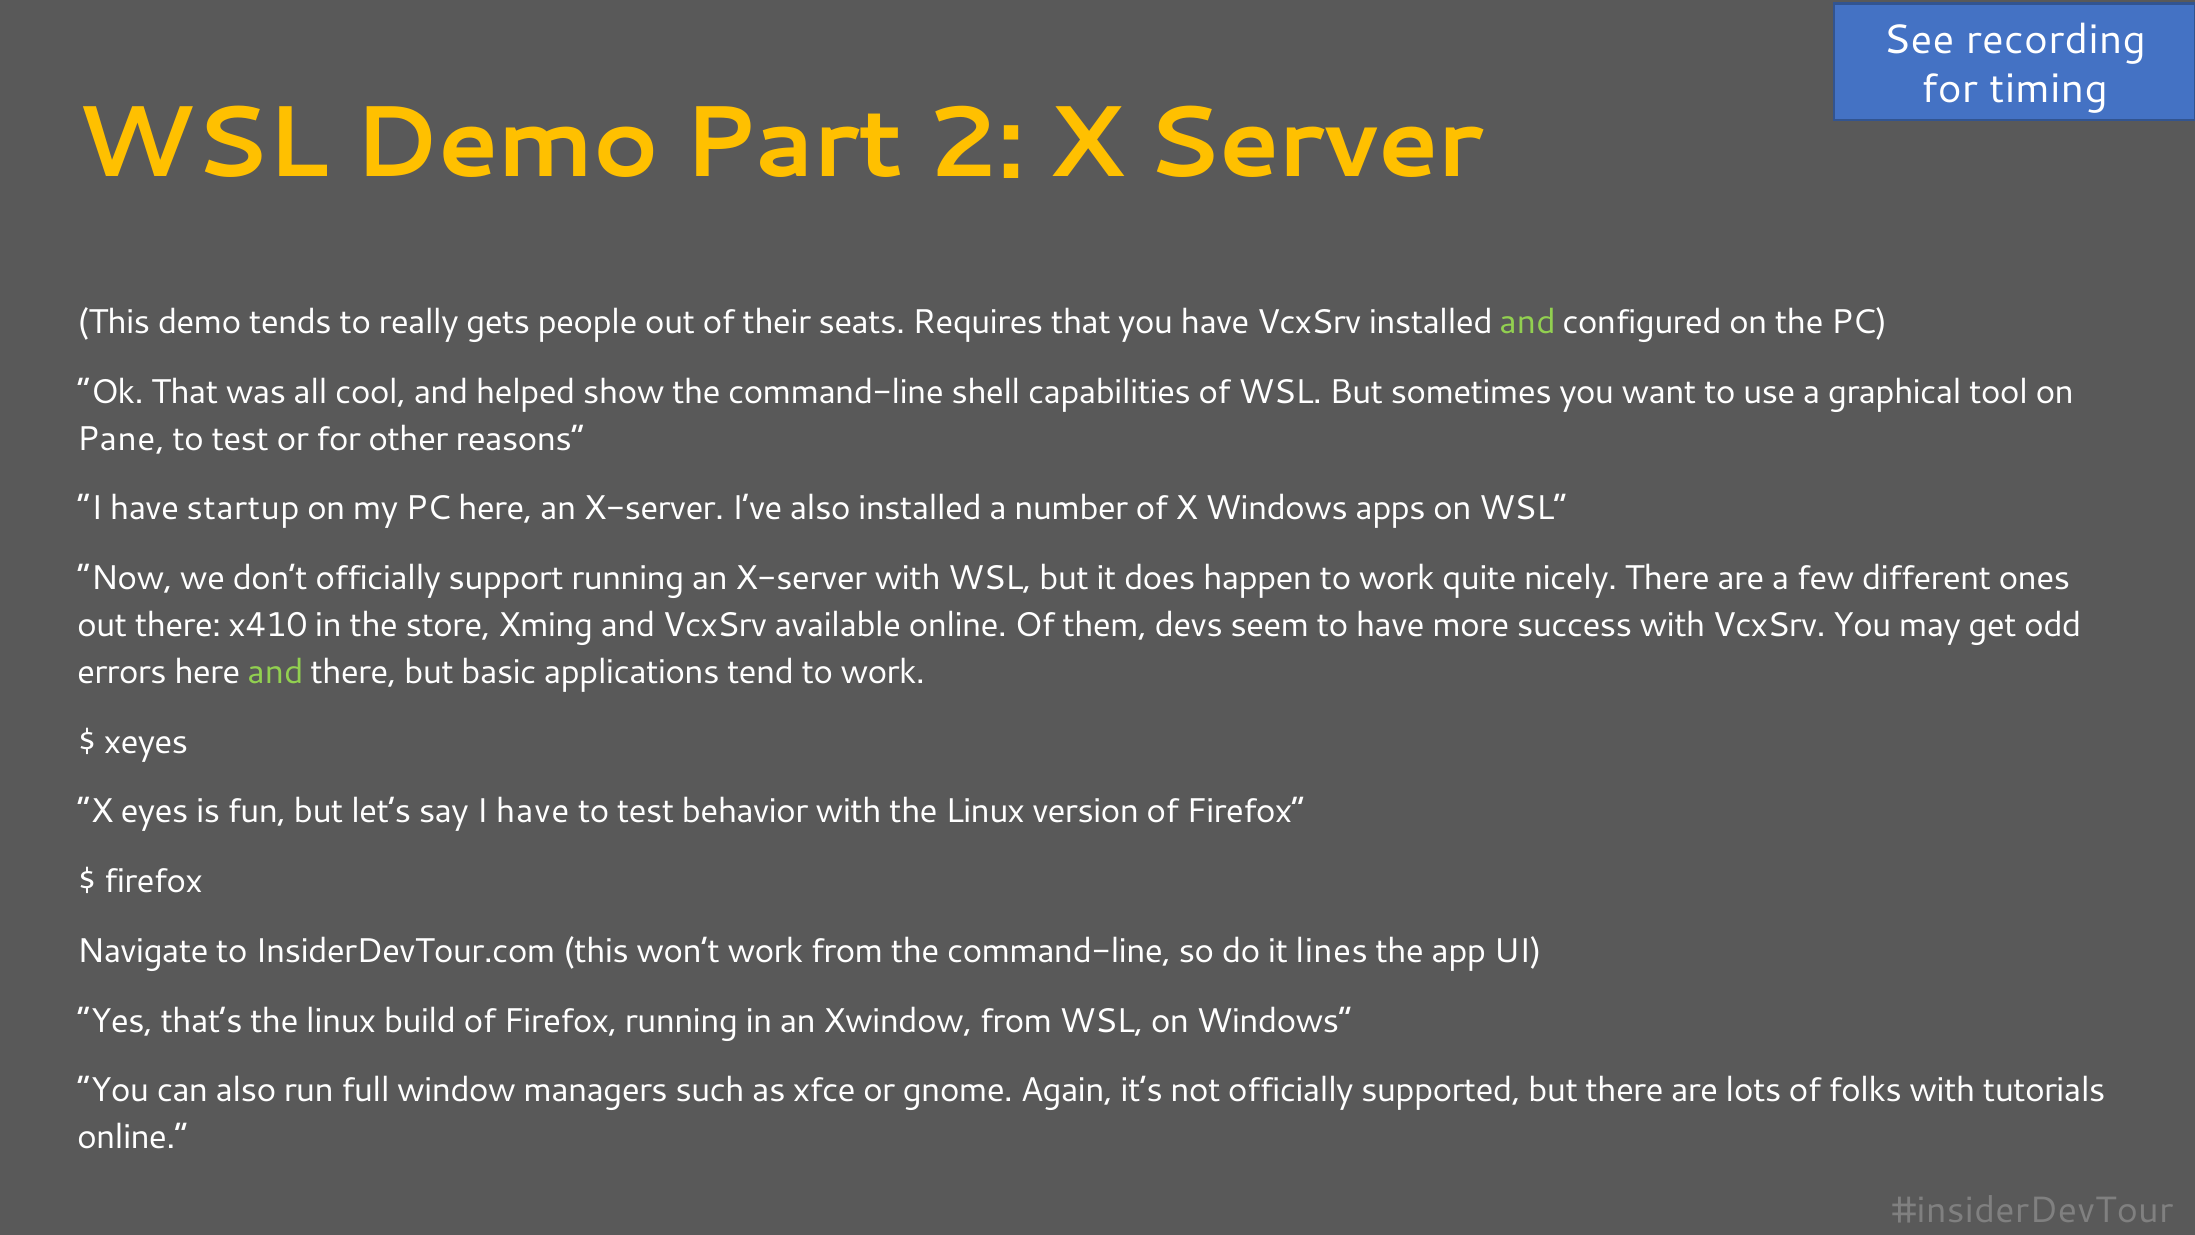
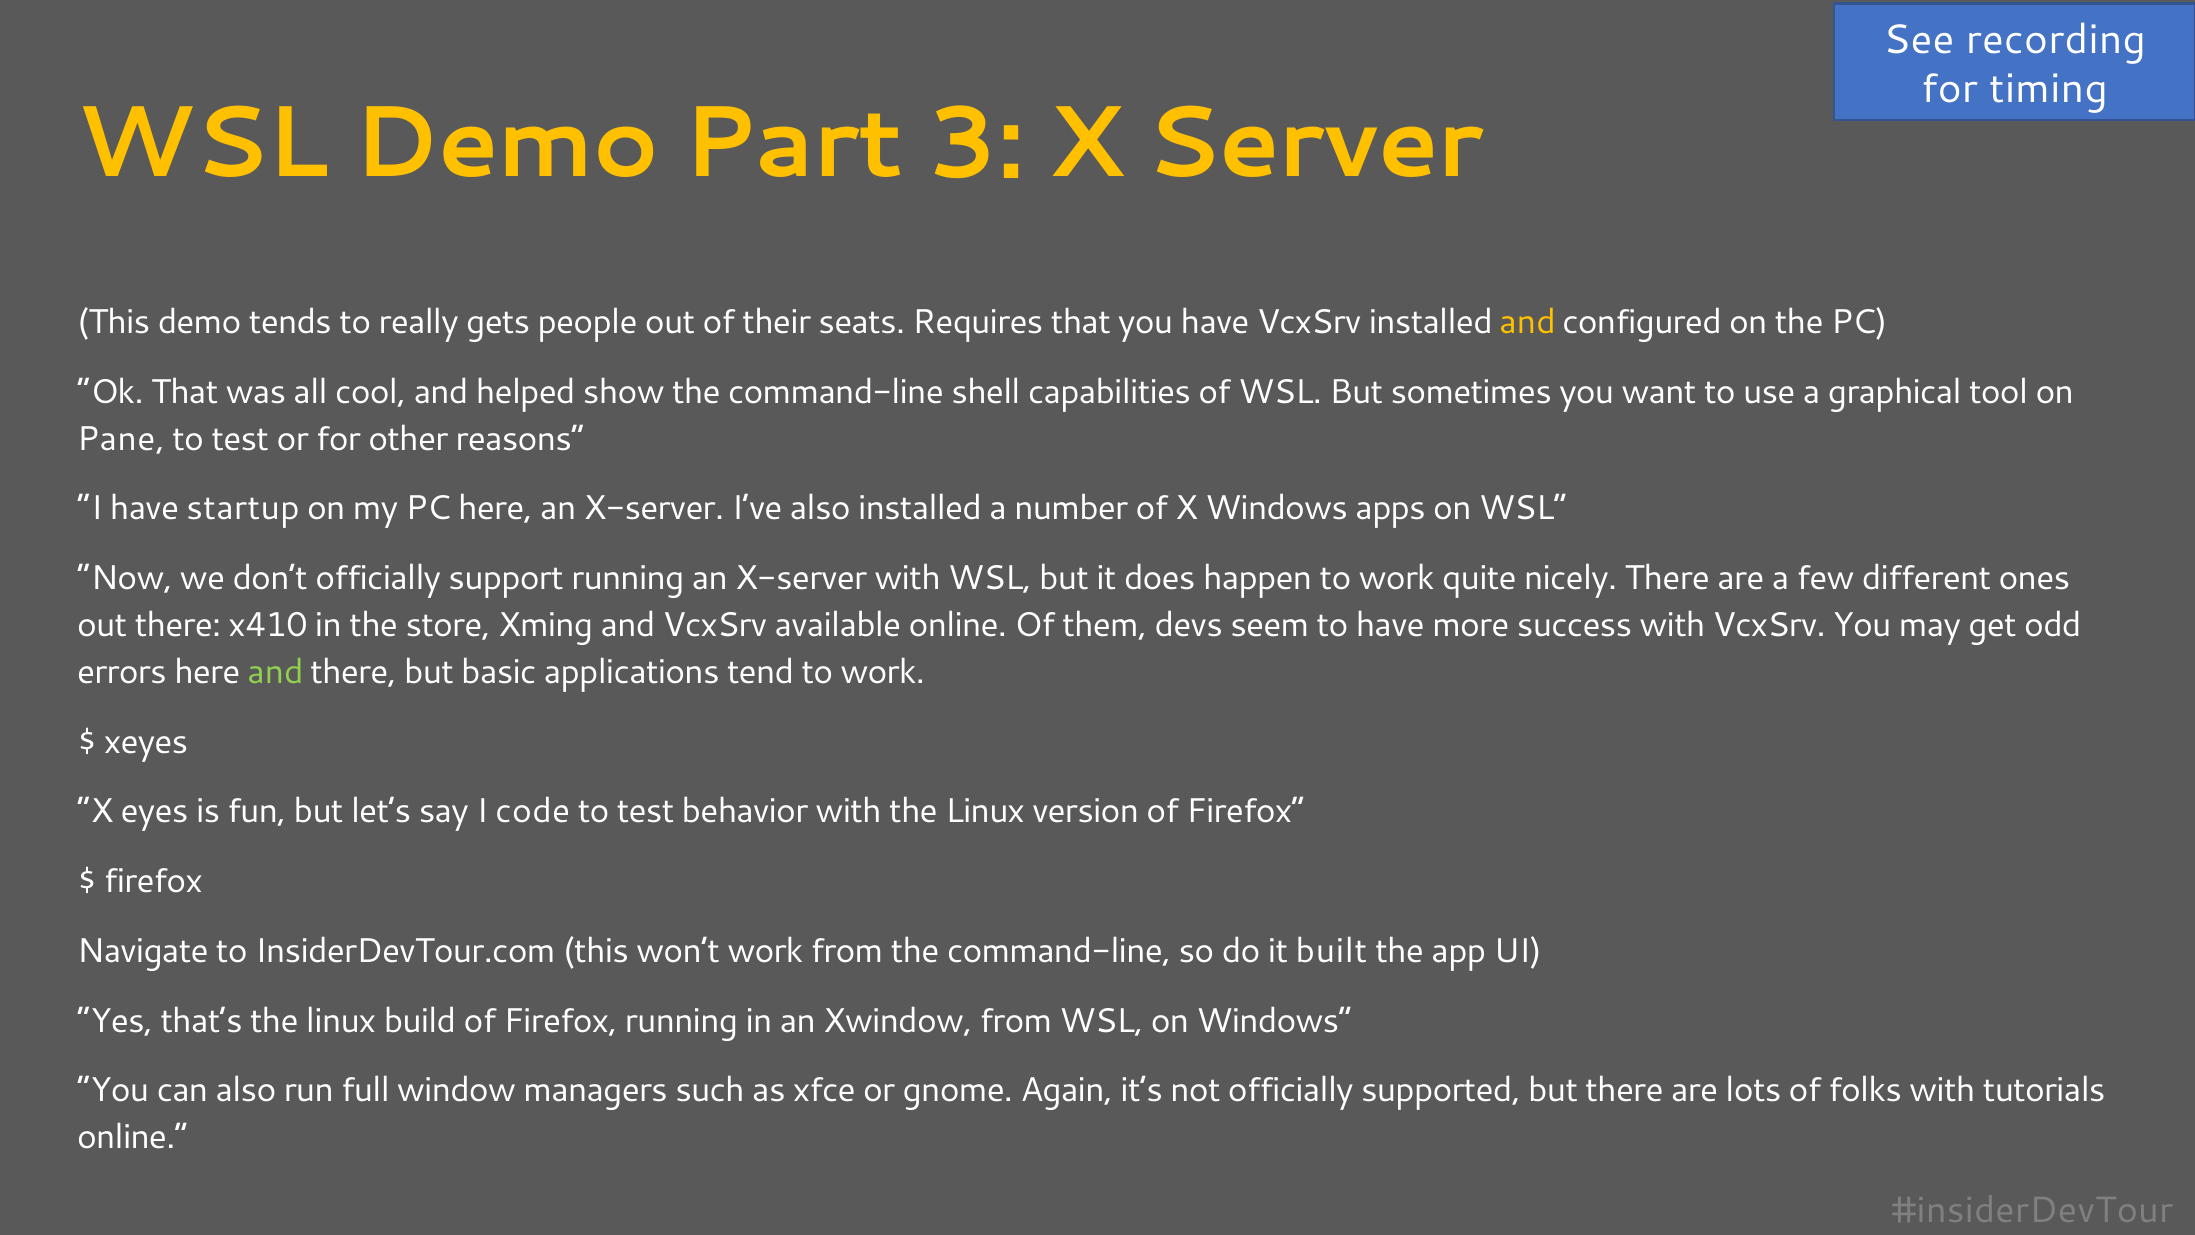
2: 2 -> 3
and at (1528, 322) colour: light green -> yellow
say I have: have -> code
lines: lines -> built
